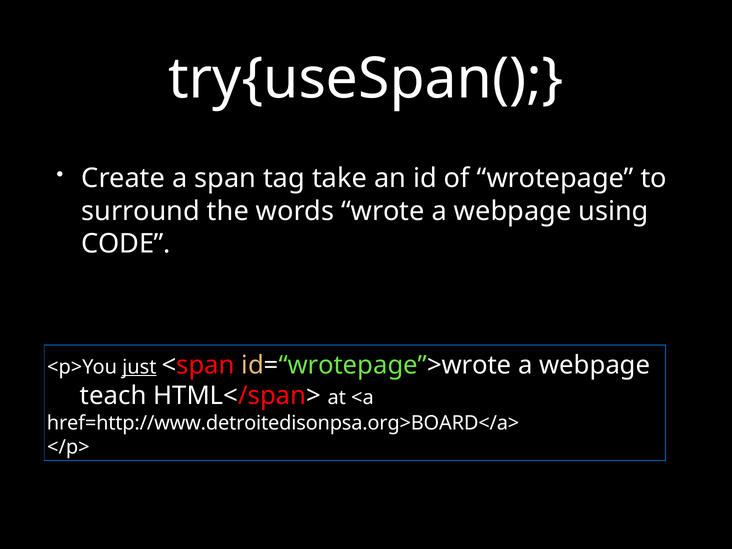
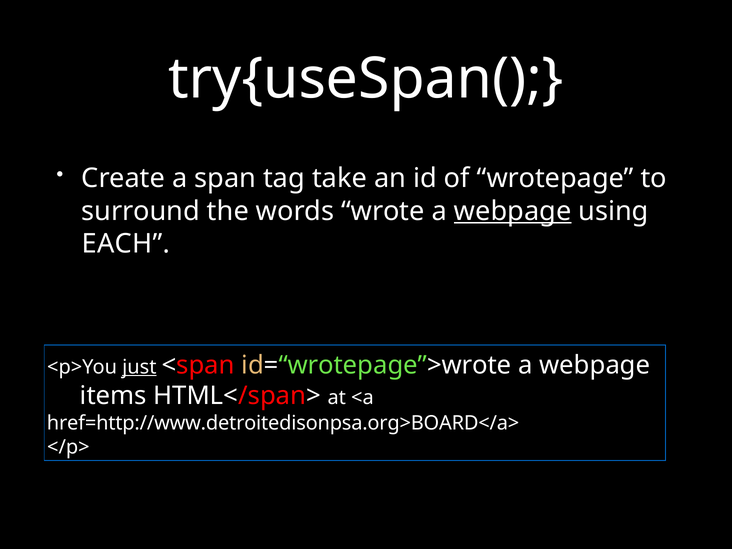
webpage at (513, 211) underline: none -> present
CODE: CODE -> EACH
teach: teach -> items
